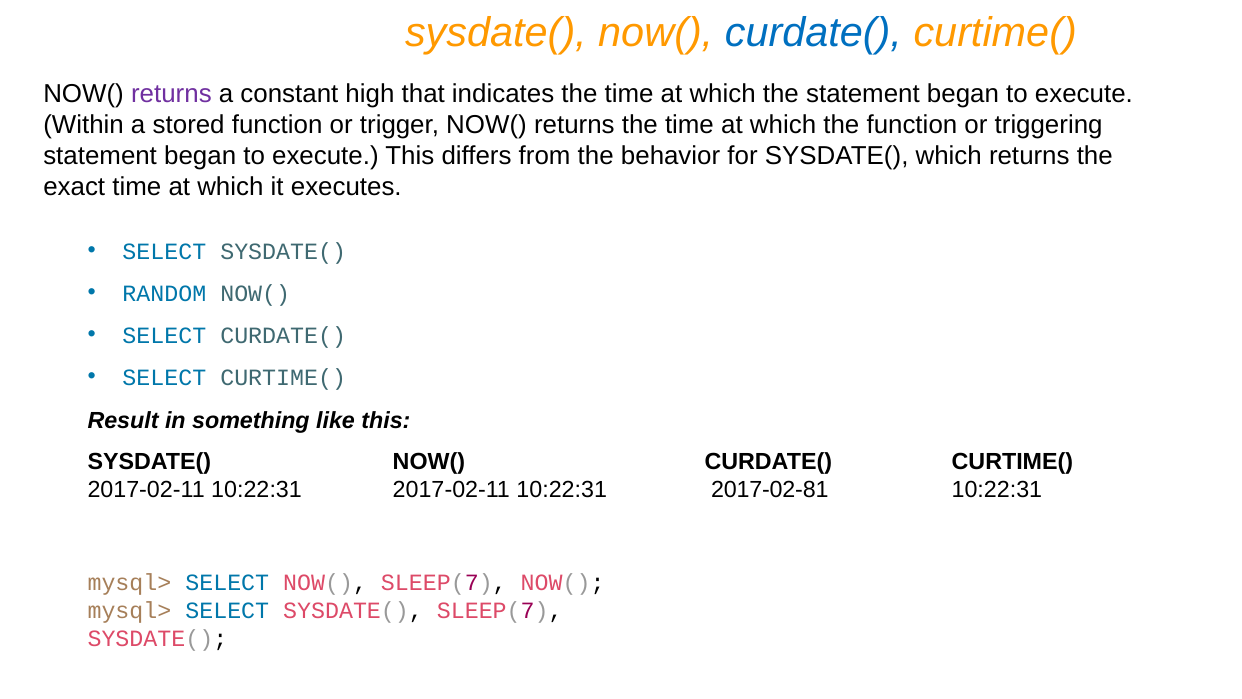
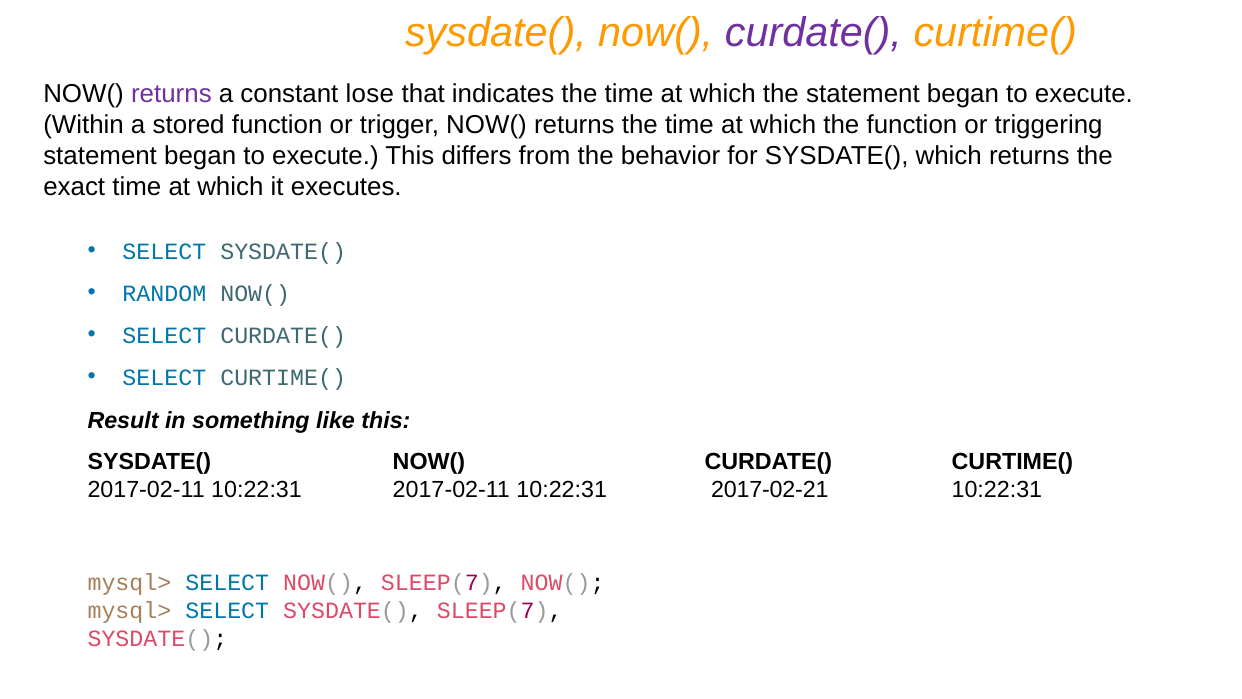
curdate( at (813, 32) colour: blue -> purple
high: high -> lose
2017-02-81: 2017-02-81 -> 2017-02-21
